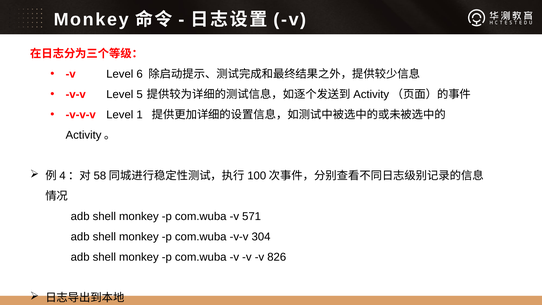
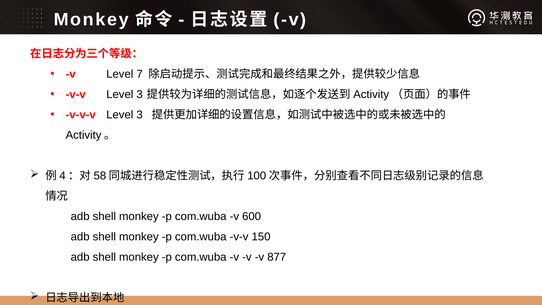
6: 6 -> 7
v-v Level 5: 5 -> 3
v-v-v Level 1: 1 -> 3
571: 571 -> 600
304: 304 -> 150
826: 826 -> 877
